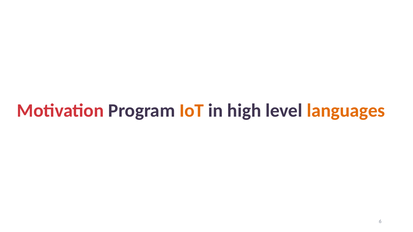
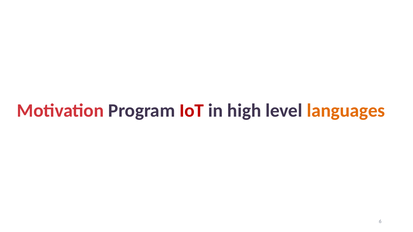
IoT colour: orange -> red
